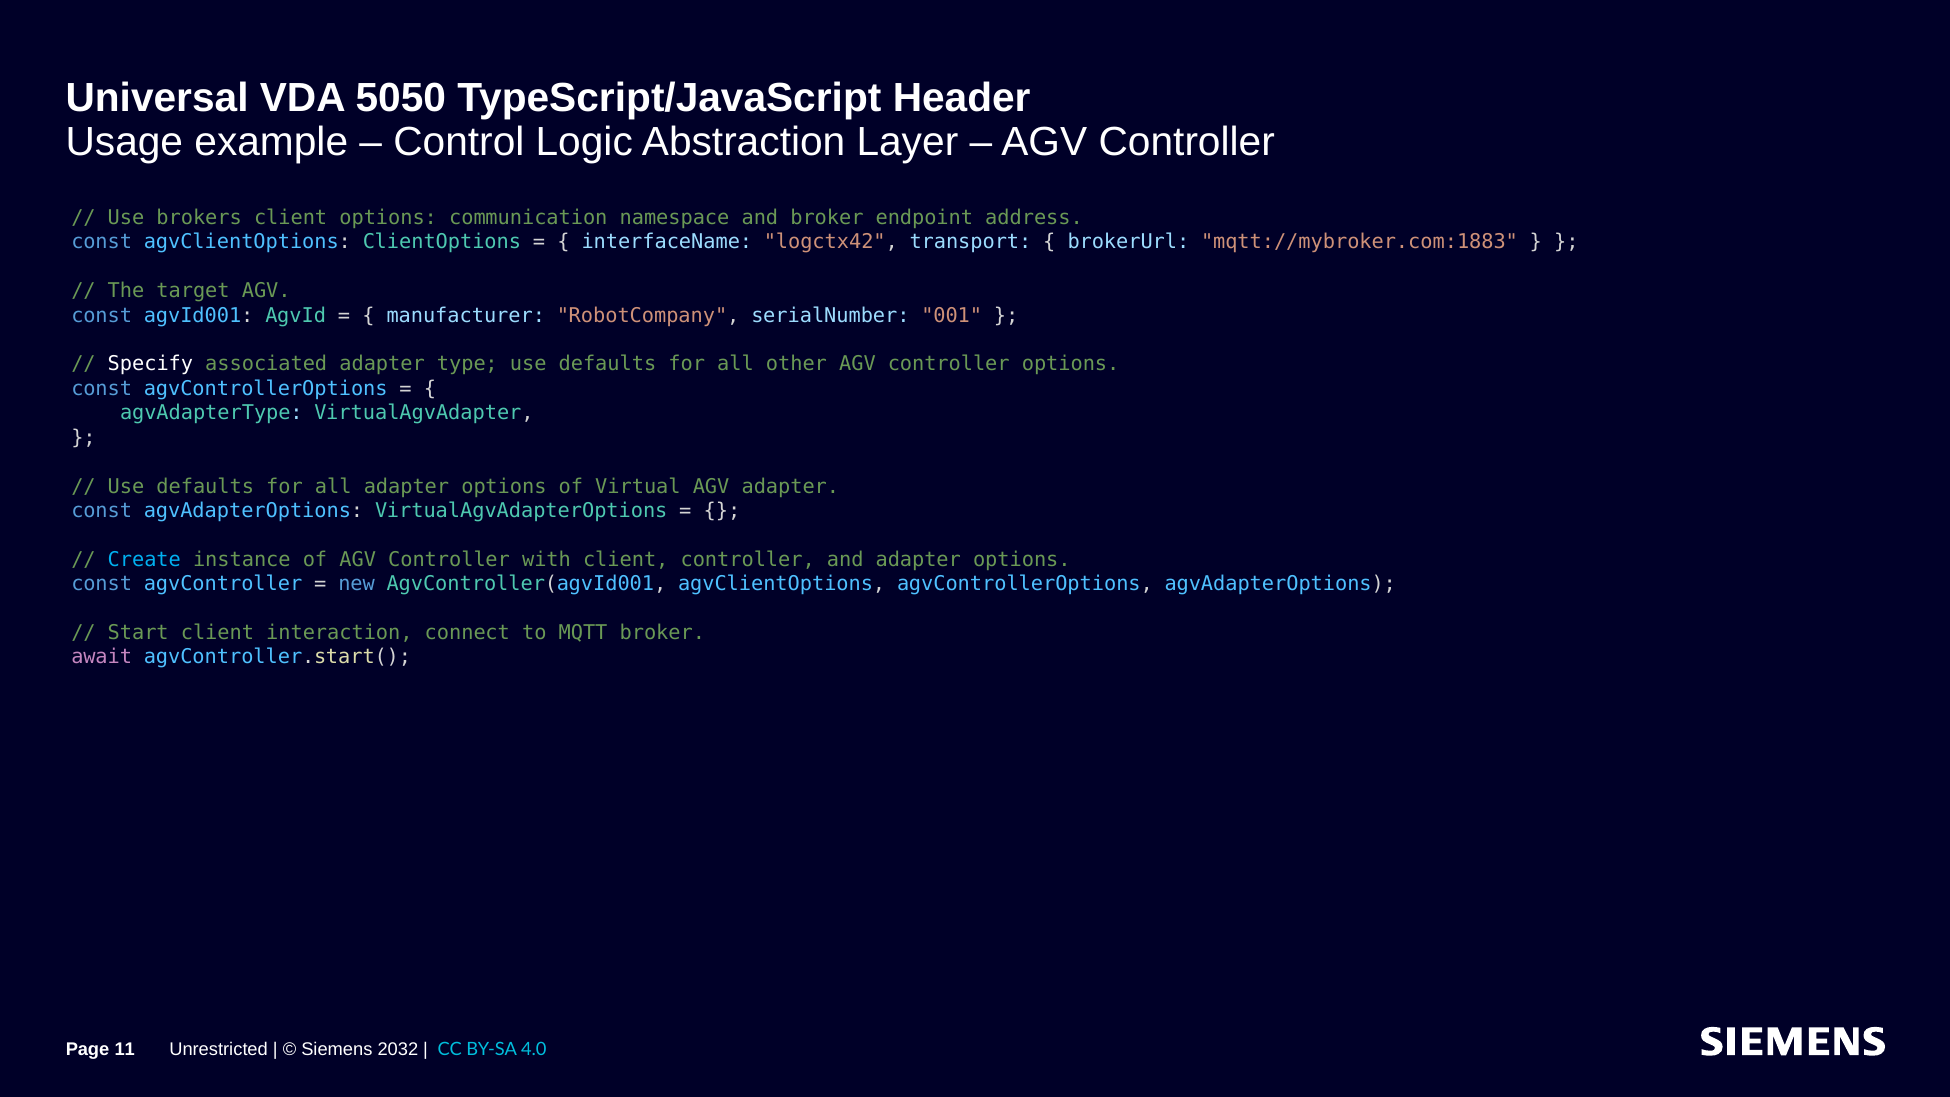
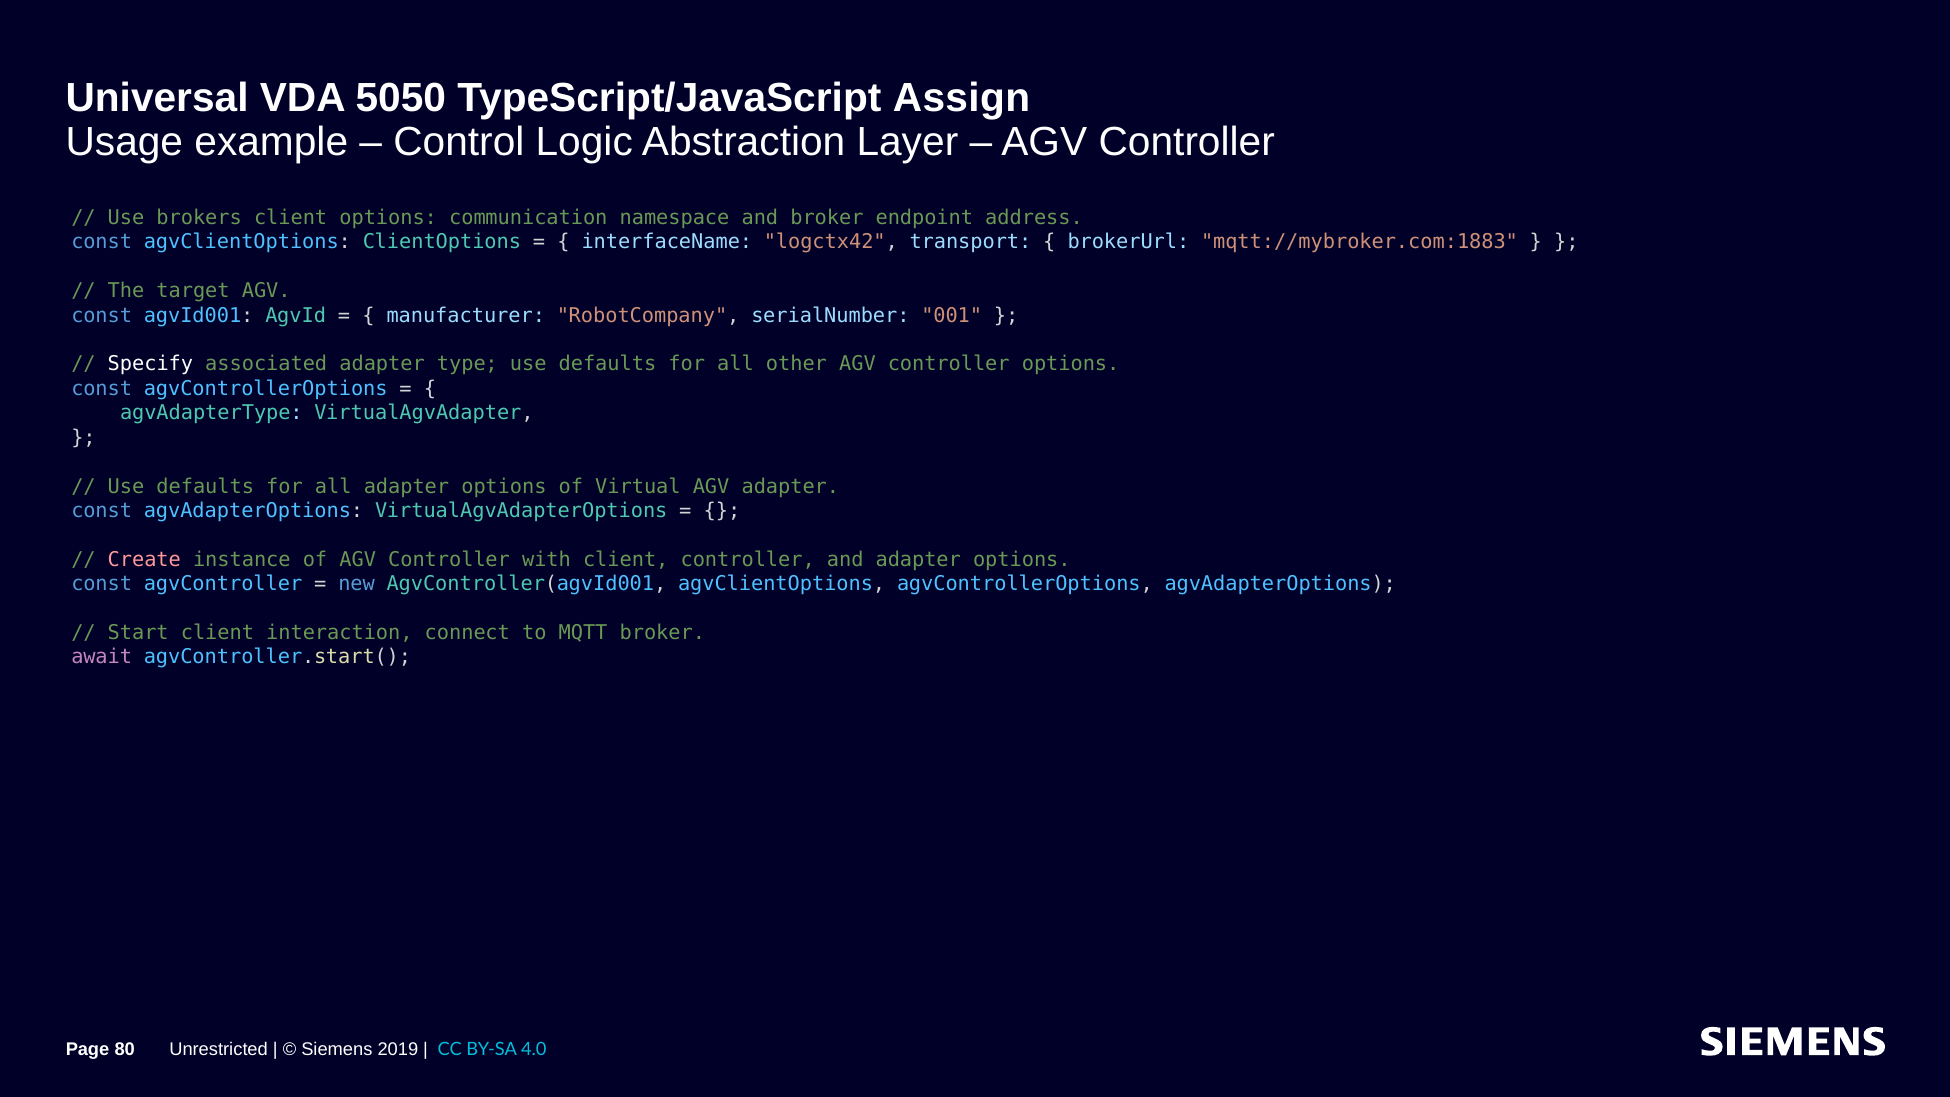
Header: Header -> Assign
Create colour: light blue -> pink
11: 11 -> 80
2032: 2032 -> 2019
